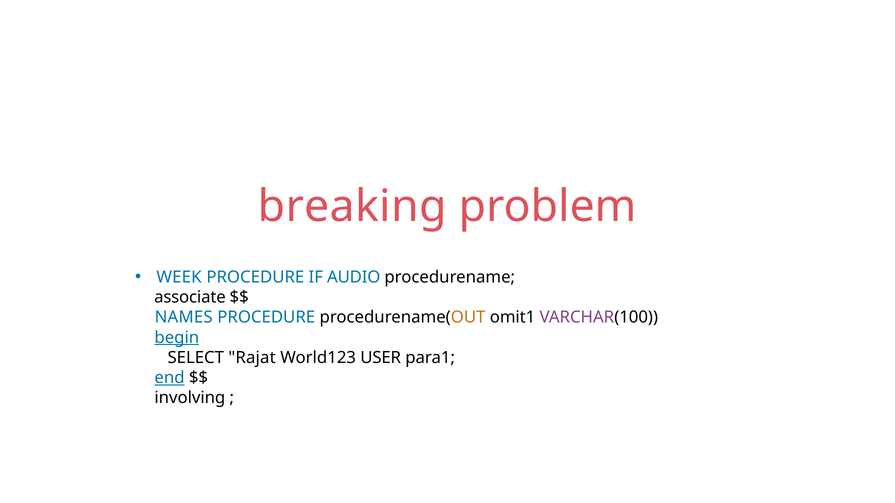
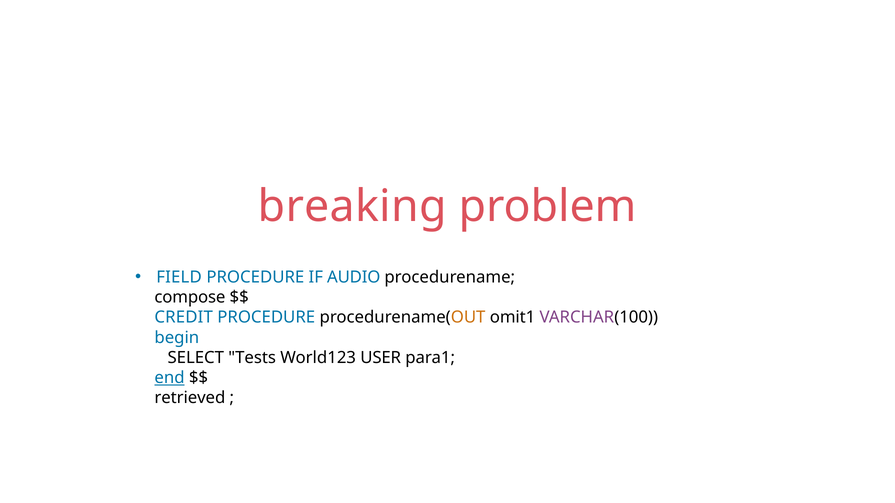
WEEK: WEEK -> FIELD
associate: associate -> compose
NAMES: NAMES -> CREDIT
begin underline: present -> none
Rajat: Rajat -> Tests
involving: involving -> retrieved
